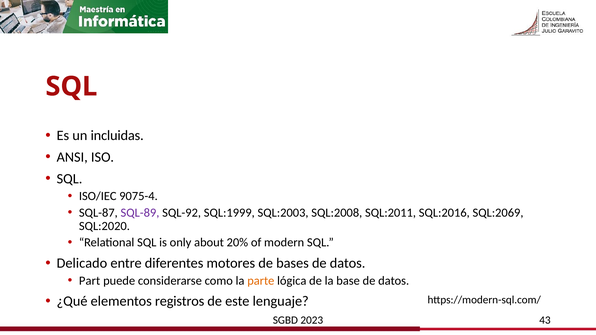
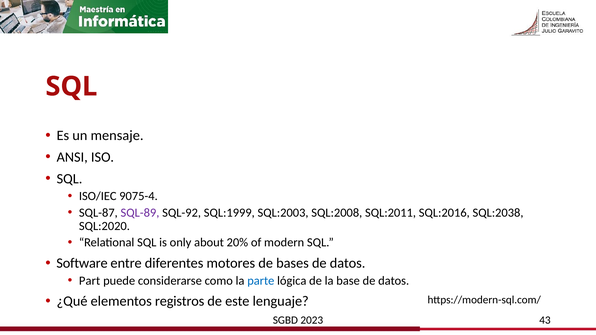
incluidas: incluidas -> mensaje
SQL:2069: SQL:2069 -> SQL:2038
Delicado: Delicado -> Software
parte colour: orange -> blue
